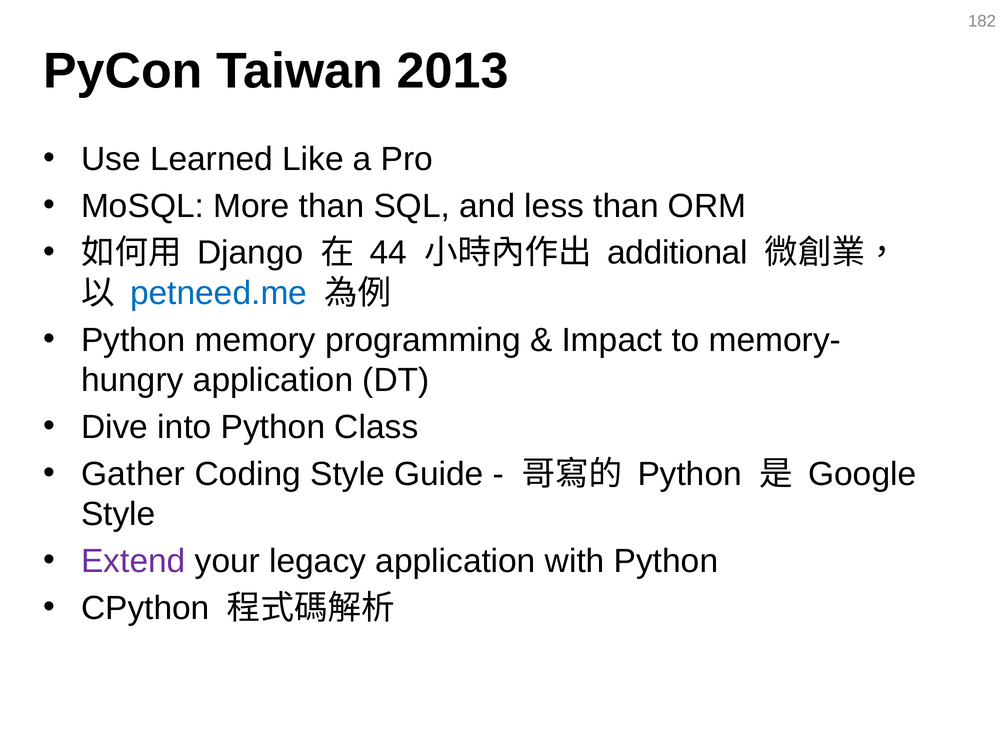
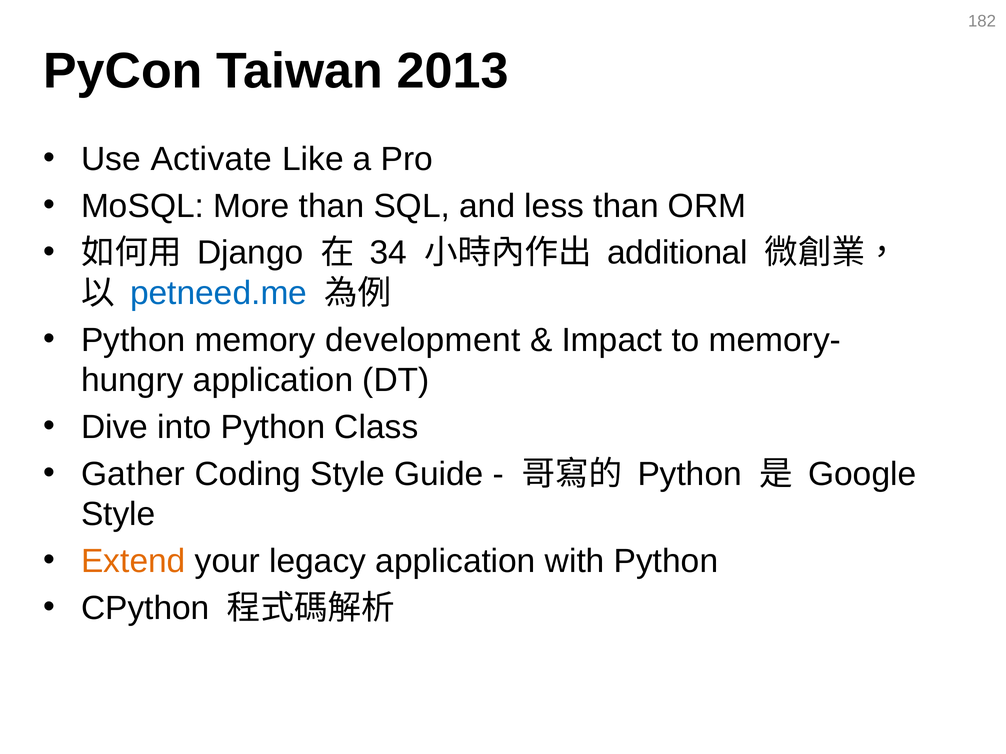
Learned: Learned -> Activate
44: 44 -> 34
programming: programming -> development
Extend colour: purple -> orange
